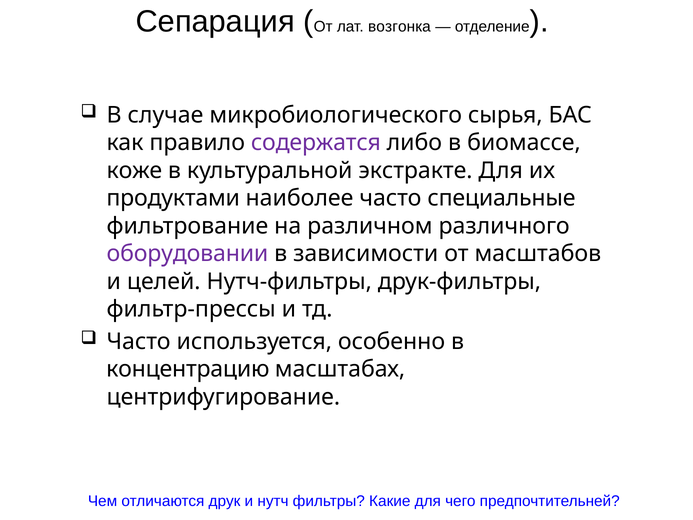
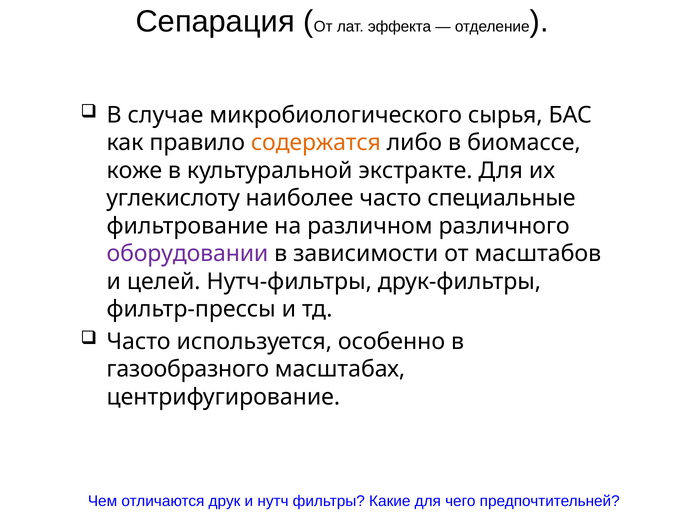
возгонка: возгонка -> эффекта
содержатся colour: purple -> orange
продуктами: продуктами -> углекислоту
концентрацию: концентрацию -> газообразного
